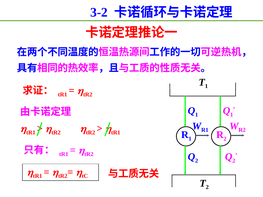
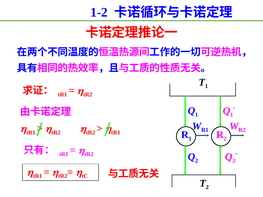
3-2: 3-2 -> 1-2
